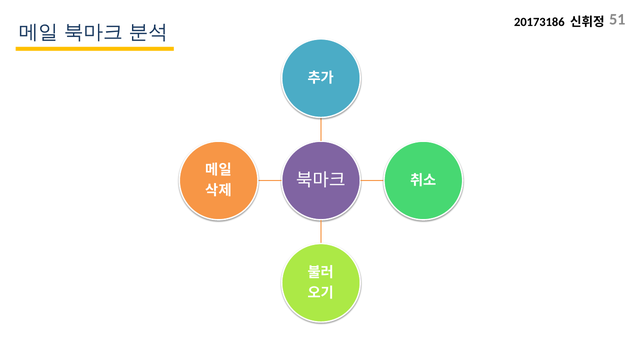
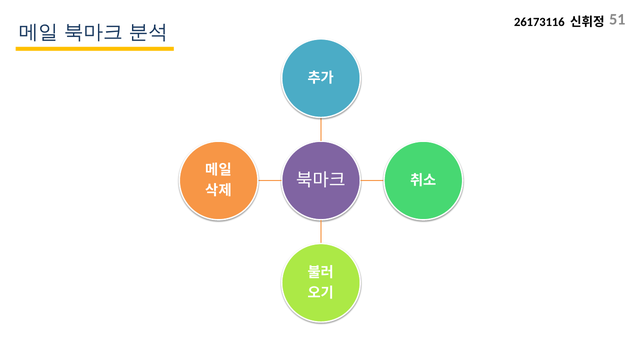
20173186: 20173186 -> 26173116
